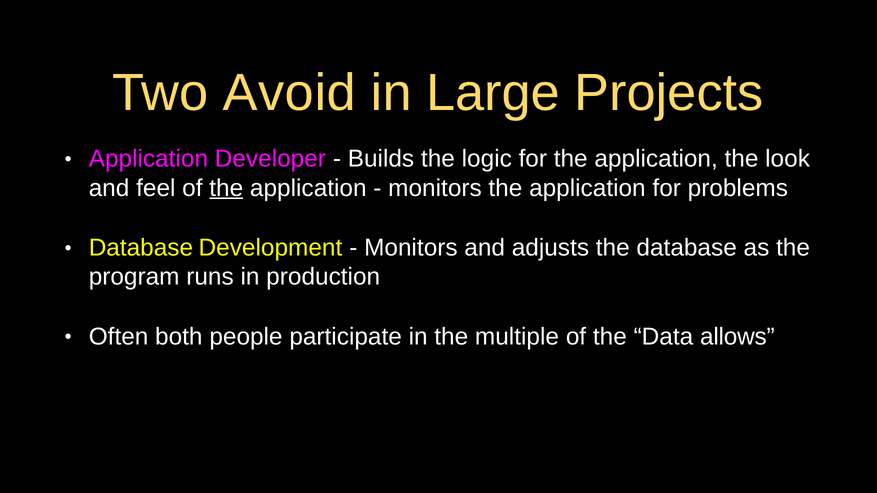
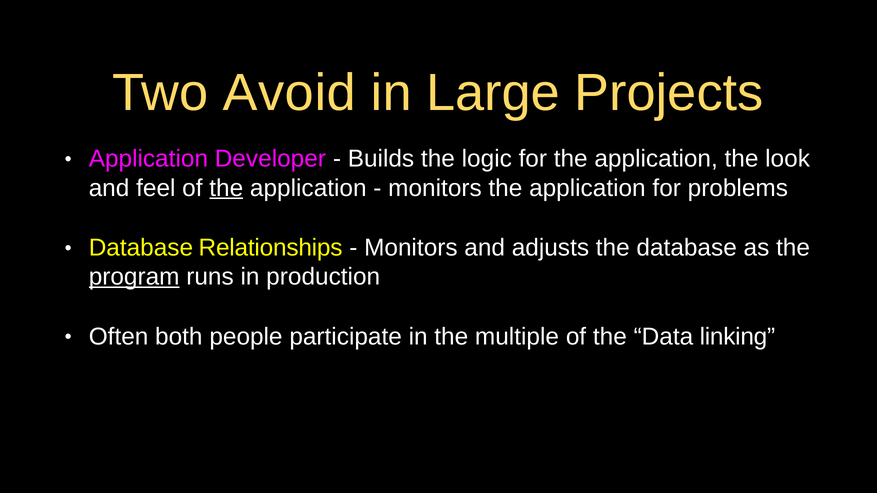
Development: Development -> Relationships
program underline: none -> present
allows: allows -> linking
